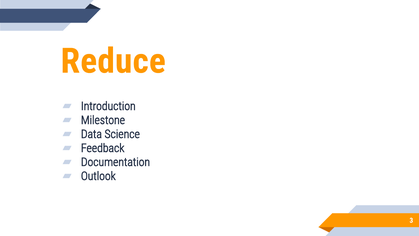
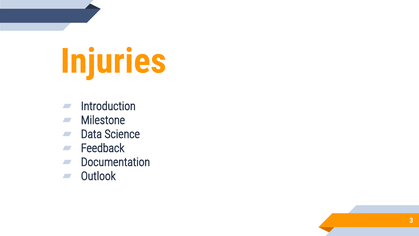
Reduce: Reduce -> Injuries
